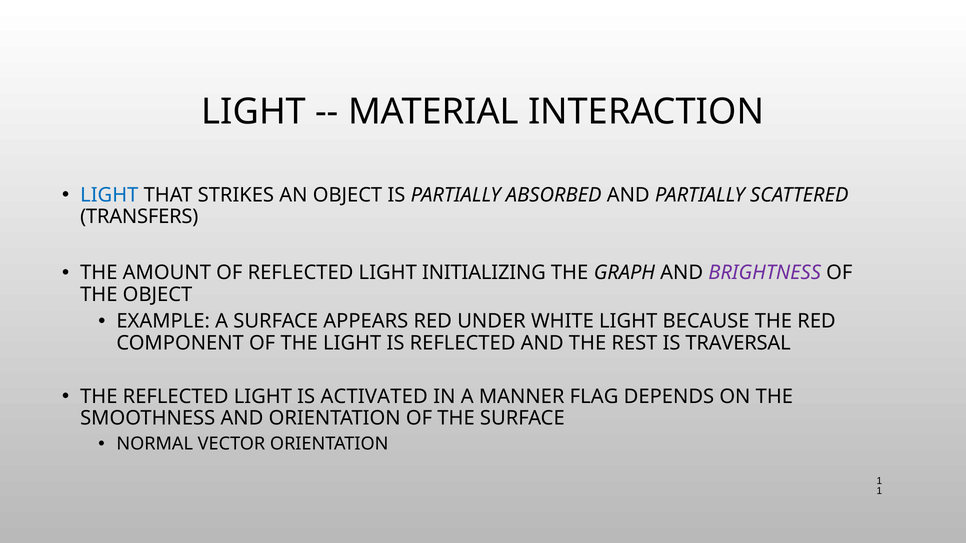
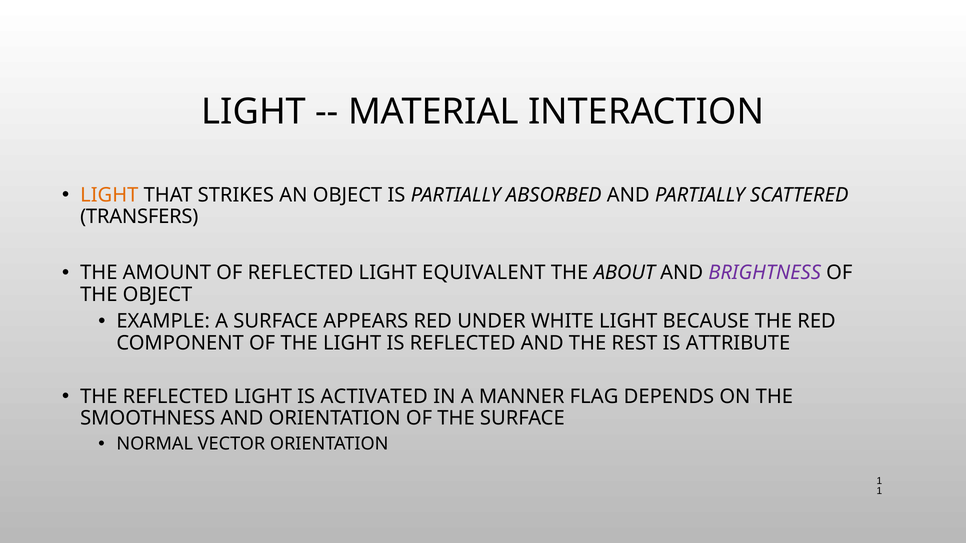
LIGHT at (109, 195) colour: blue -> orange
INITIALIZING: INITIALIZING -> EQUIVALENT
GRAPH: GRAPH -> ABOUT
TRAVERSAL: TRAVERSAL -> ATTRIBUTE
